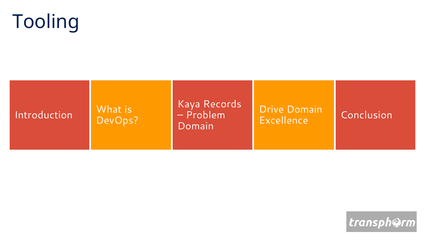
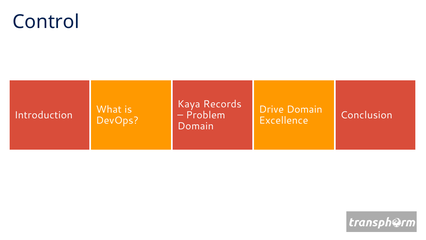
Tooling: Tooling -> Control
